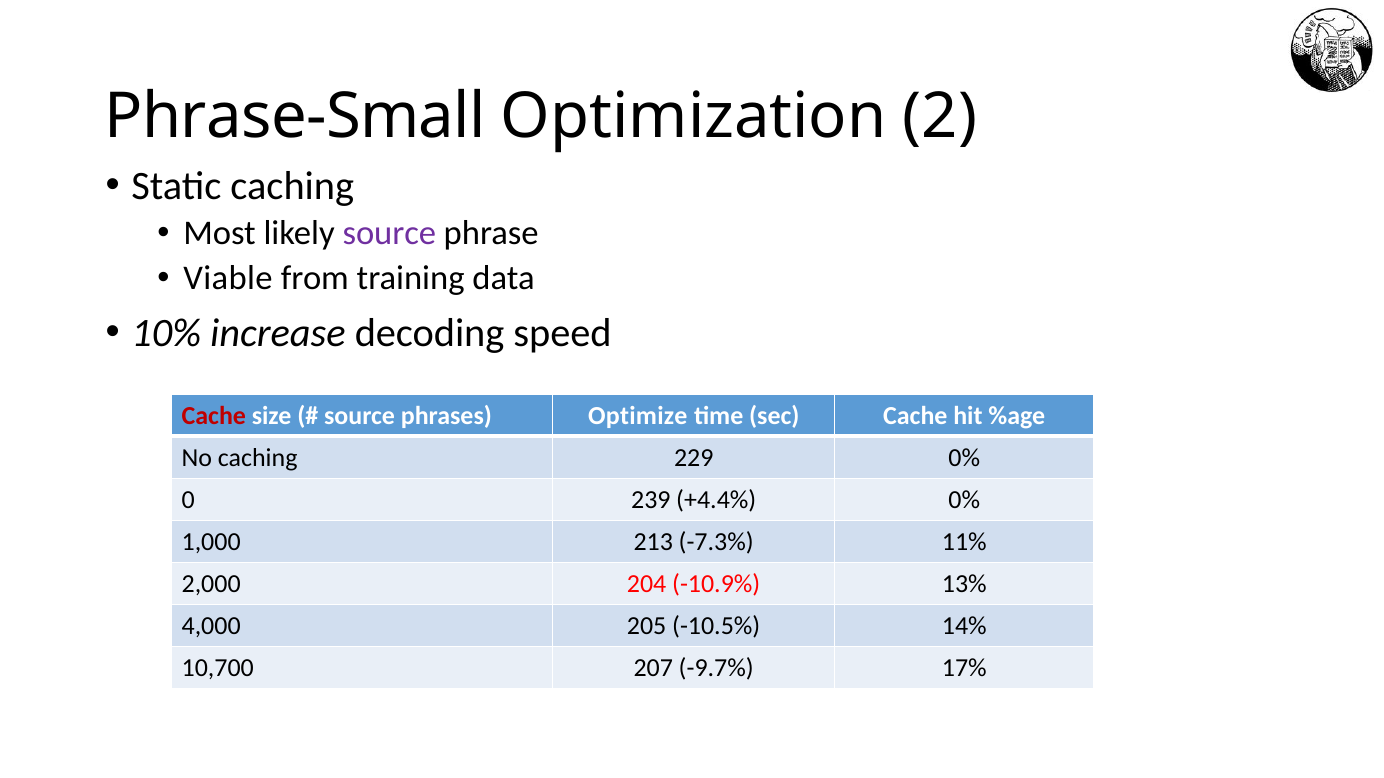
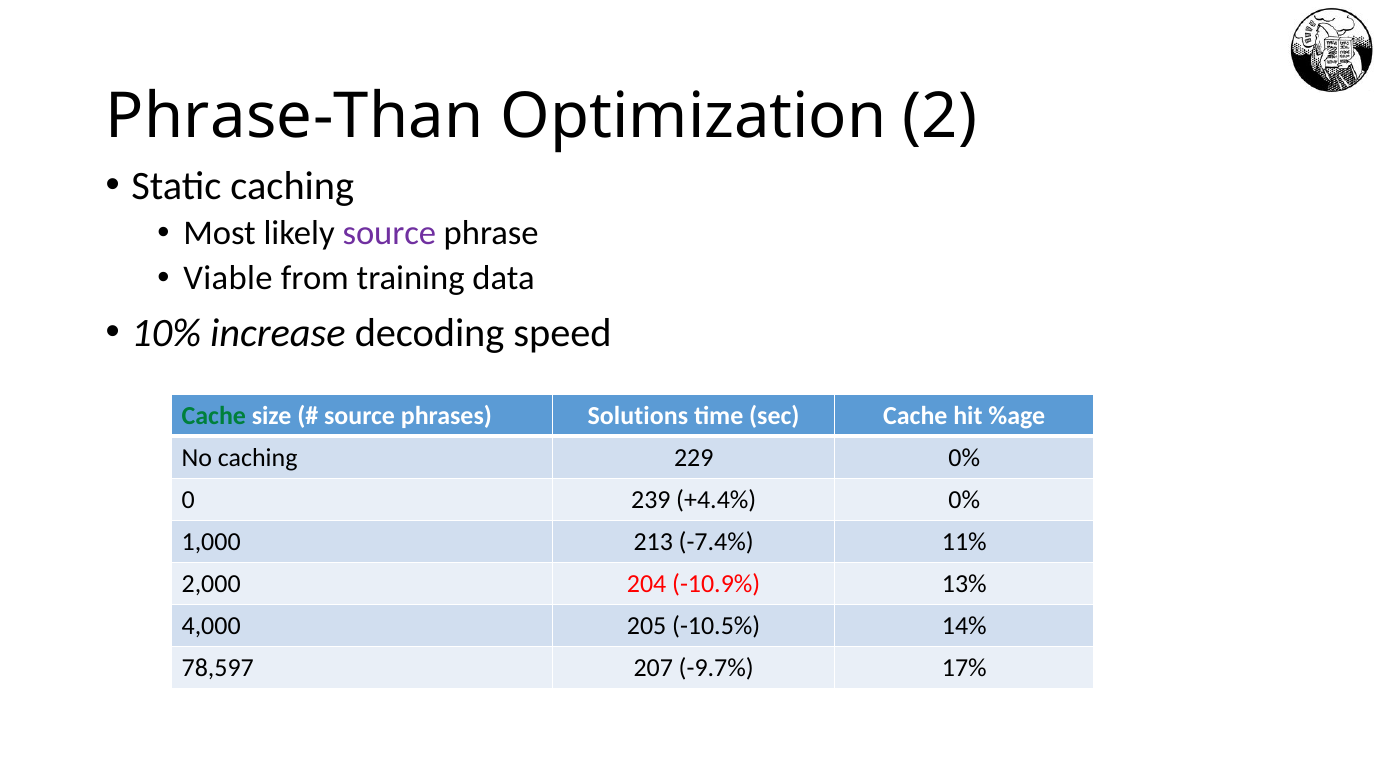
Phrase-Small: Phrase-Small -> Phrase-Than
Cache at (214, 416) colour: red -> green
Optimize: Optimize -> Solutions
-7.3%: -7.3% -> -7.4%
10,700: 10,700 -> 78,597
